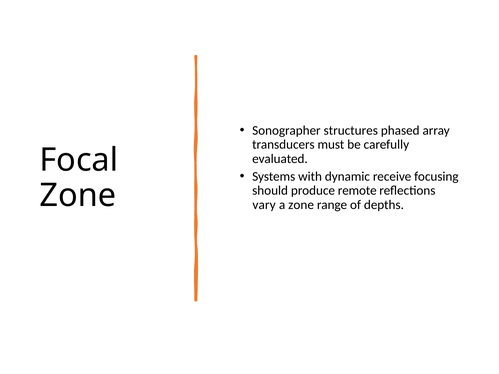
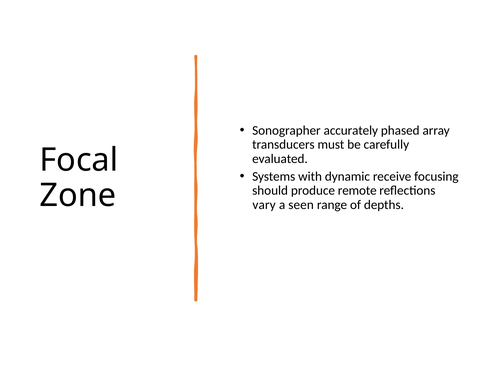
structures: structures -> accurately
a zone: zone -> seen
